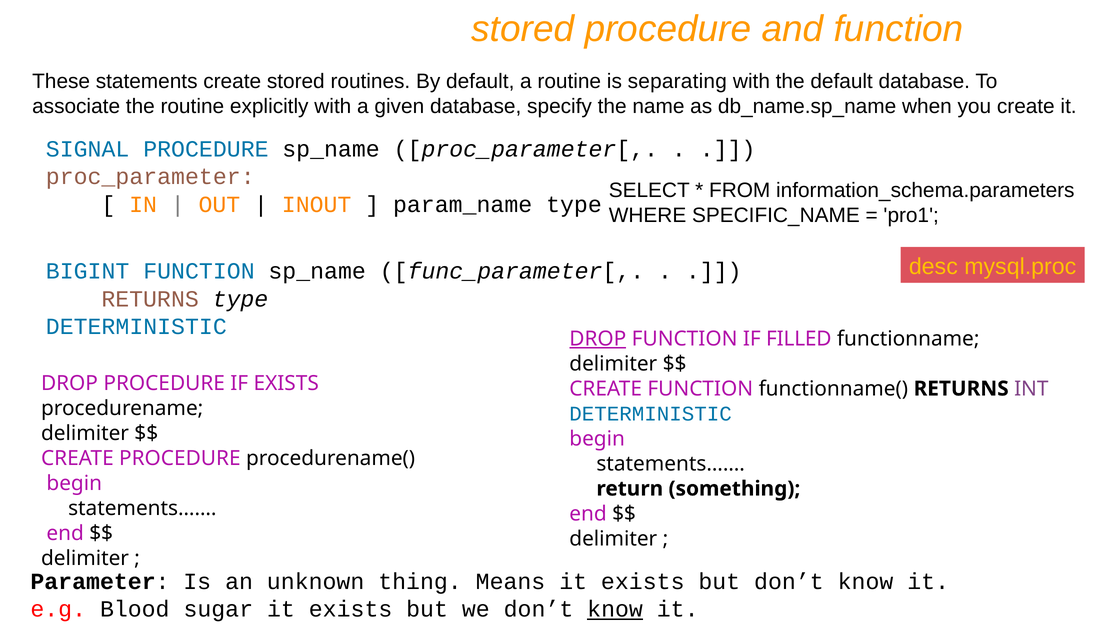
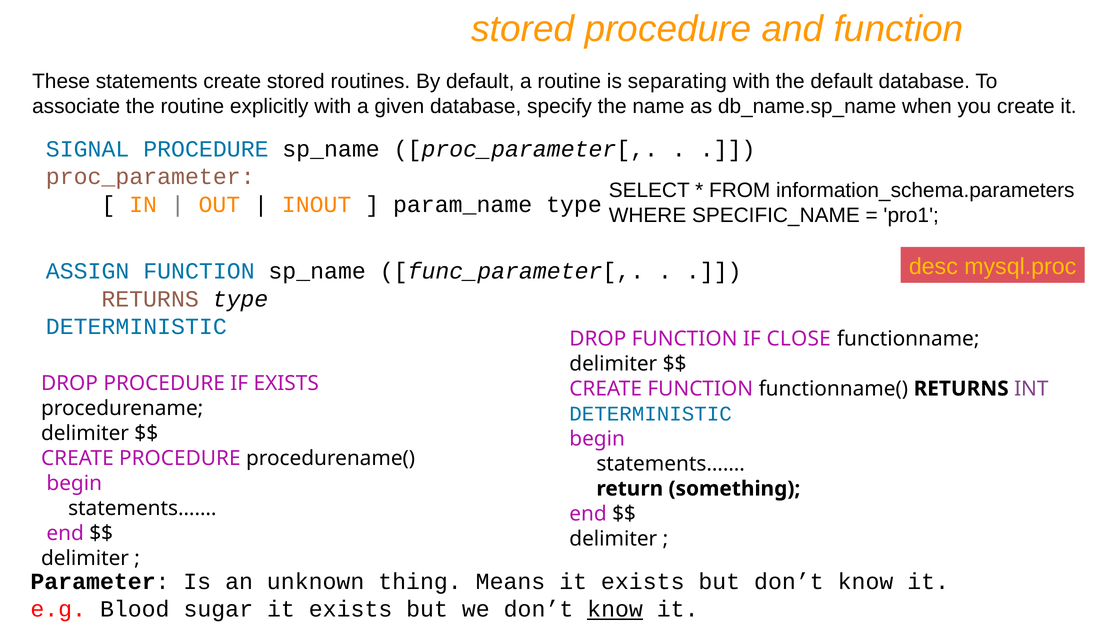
BIGINT: BIGINT -> ASSIGN
DROP at (598, 339) underline: present -> none
FILLED: FILLED -> CLOSE
